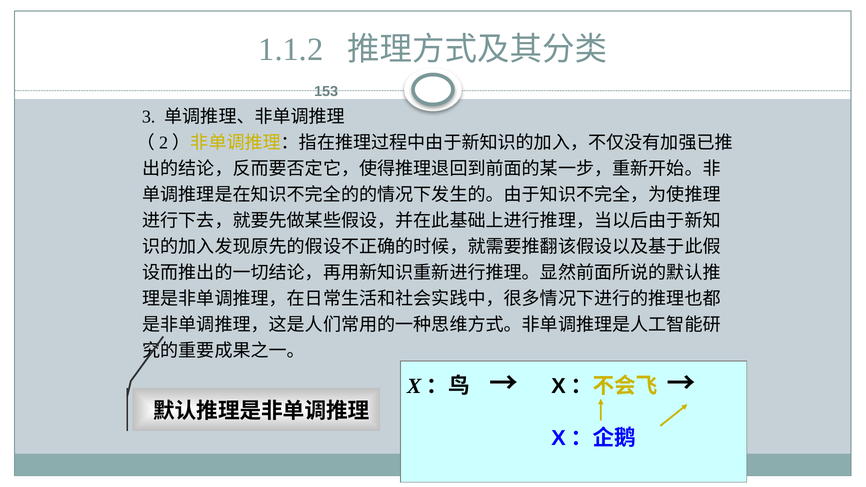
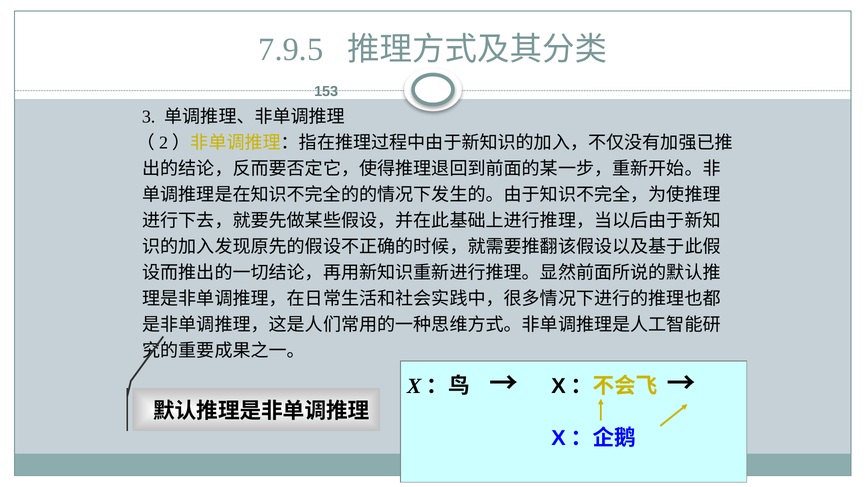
1.1.2: 1.1.2 -> 7.9.5
